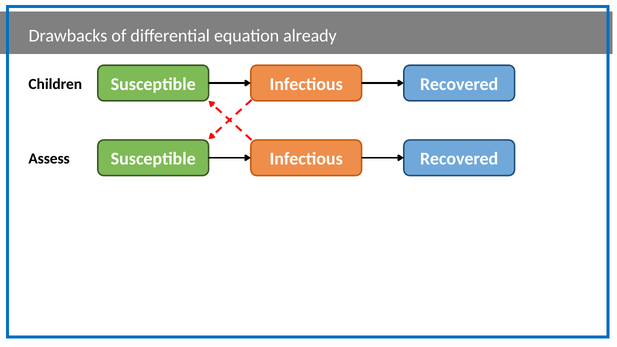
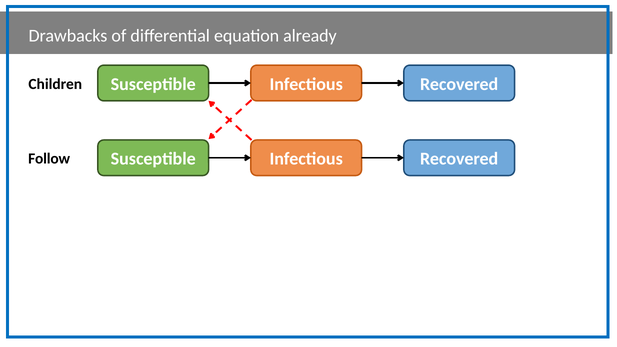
Assess: Assess -> Follow
